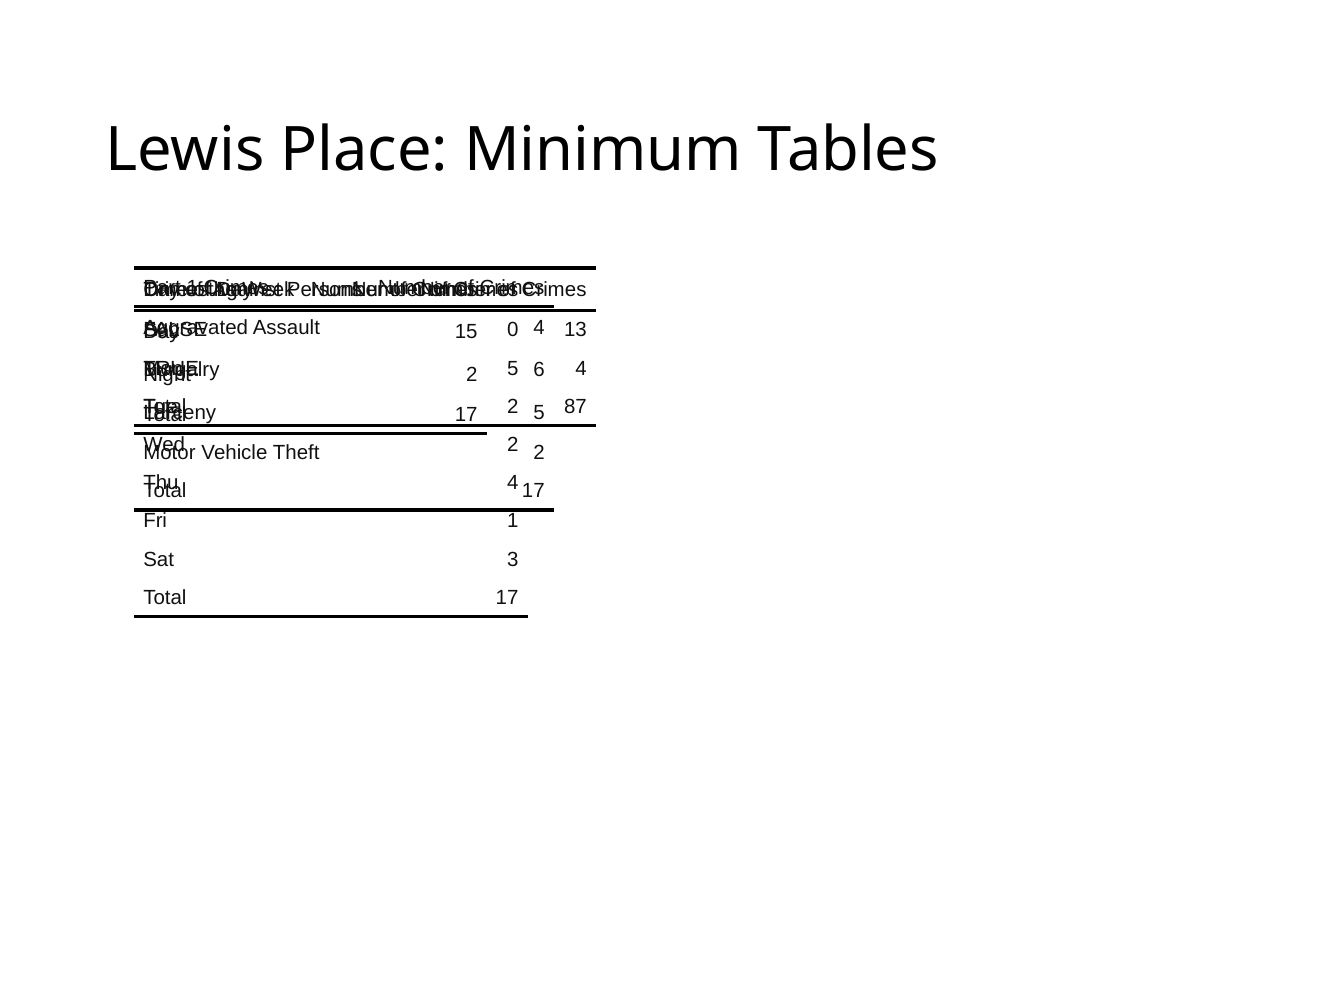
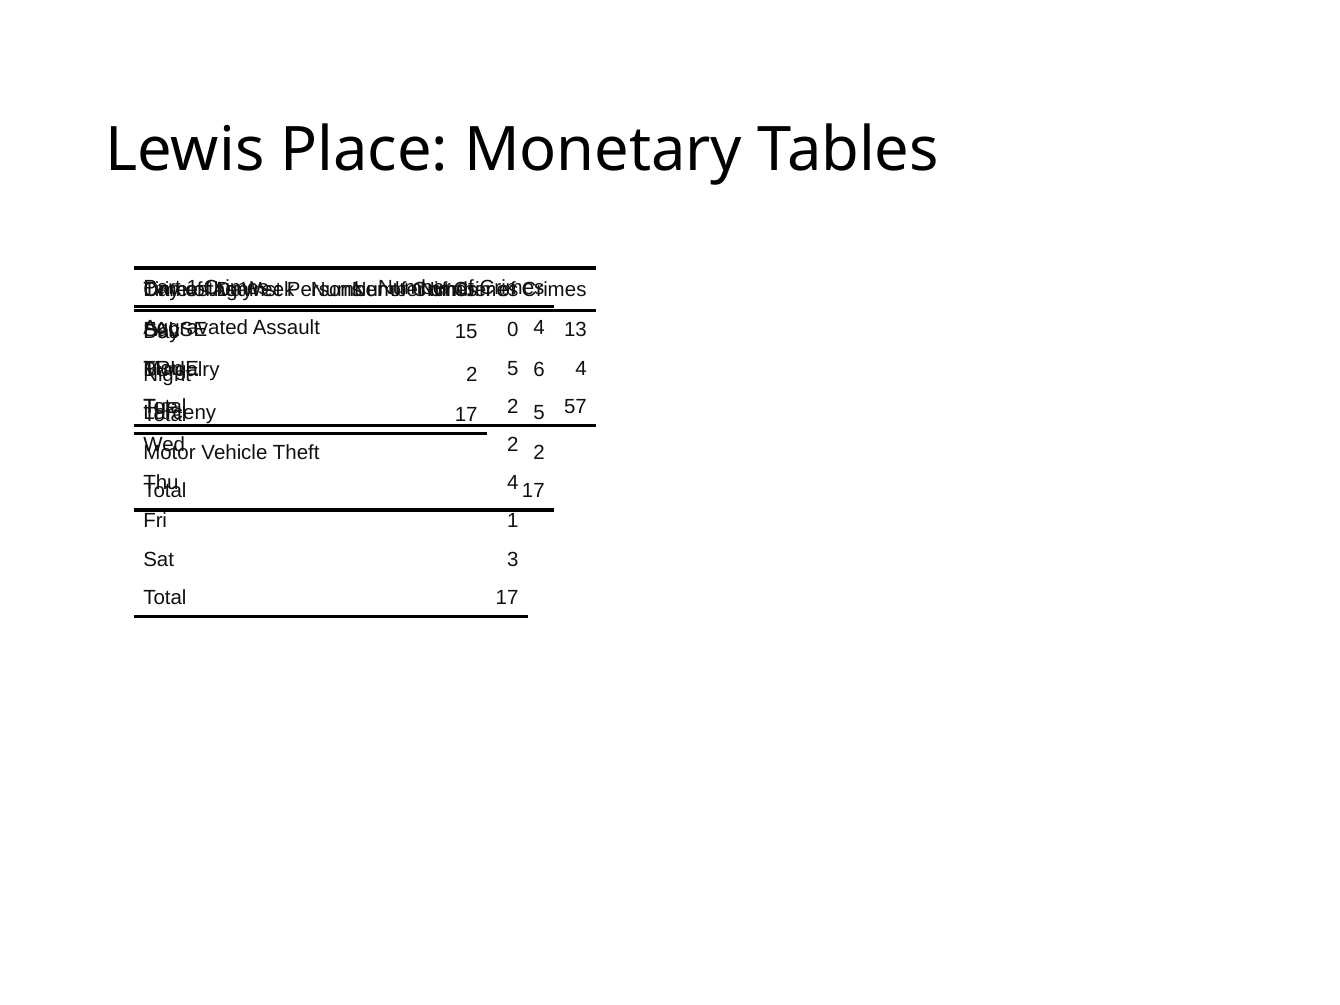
Minimum: Minimum -> Monetary
87: 87 -> 57
